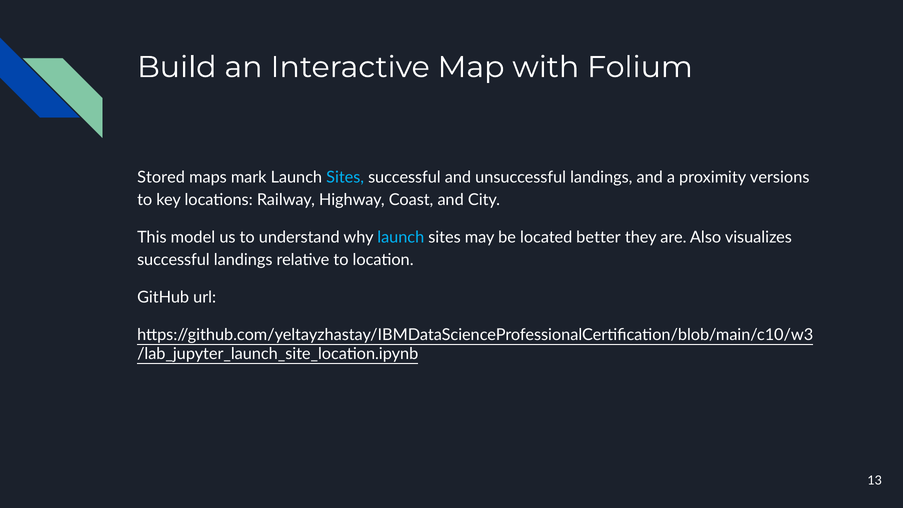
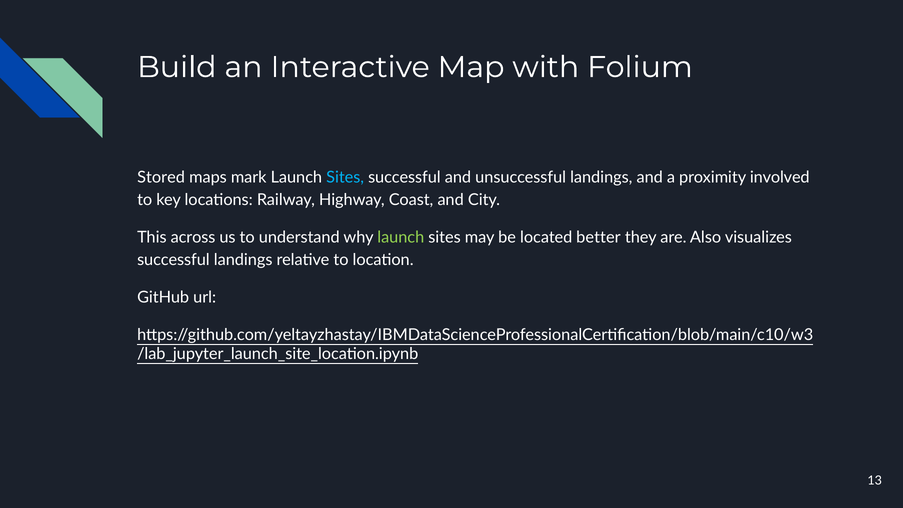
versions: versions -> involved
model: model -> across
launch at (401, 237) colour: light blue -> light green
